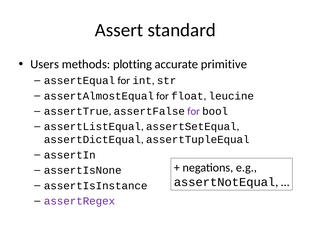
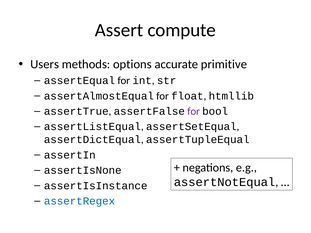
standard: standard -> compute
plotting: plotting -> options
leucine: leucine -> htmllib
assertRegex colour: purple -> blue
